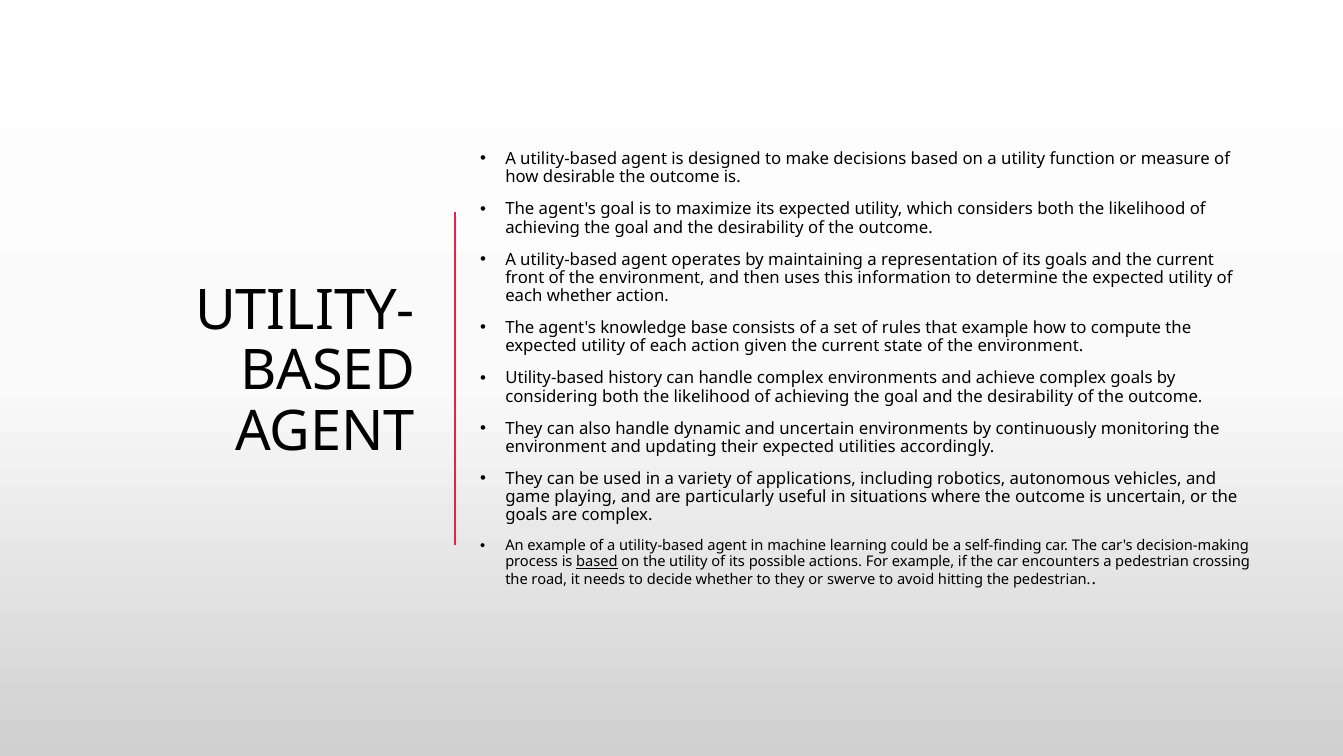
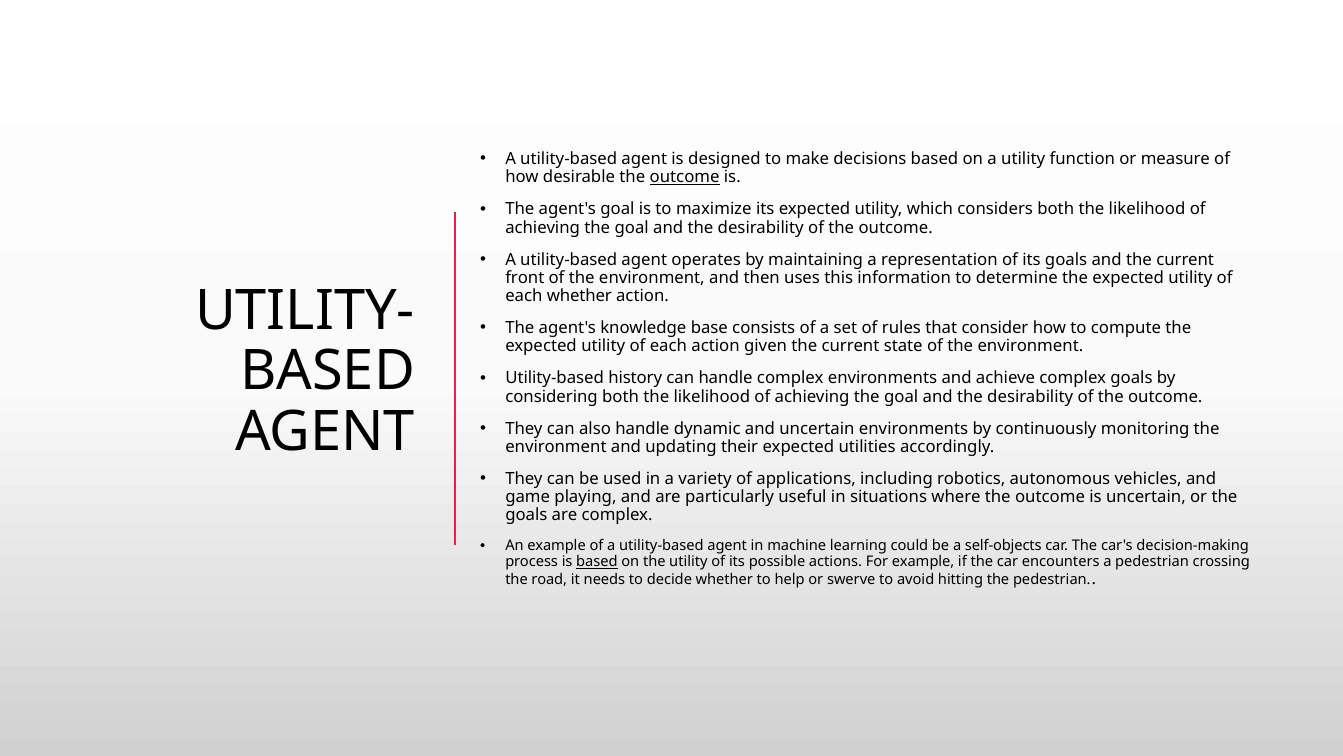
outcome at (685, 177) underline: none -> present
that example: example -> consider
self-finding: self-finding -> self-objects
to they: they -> help
